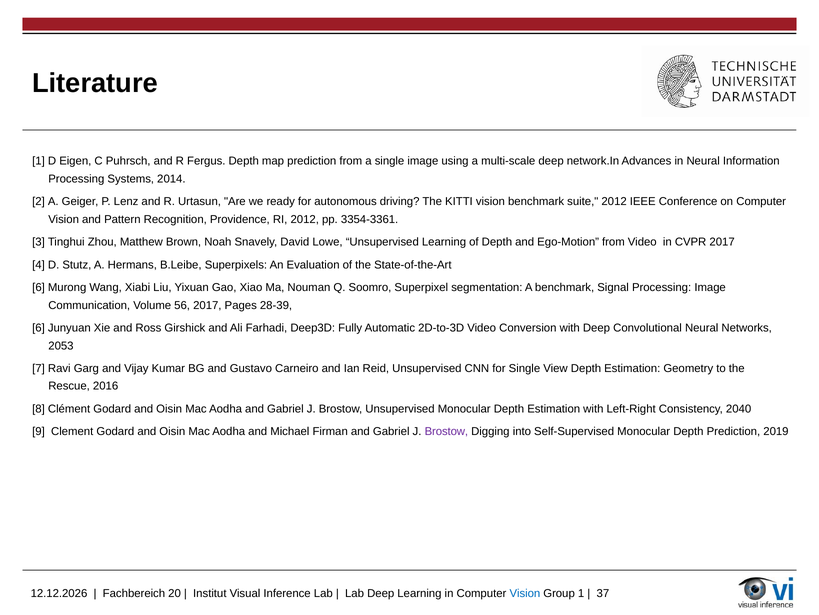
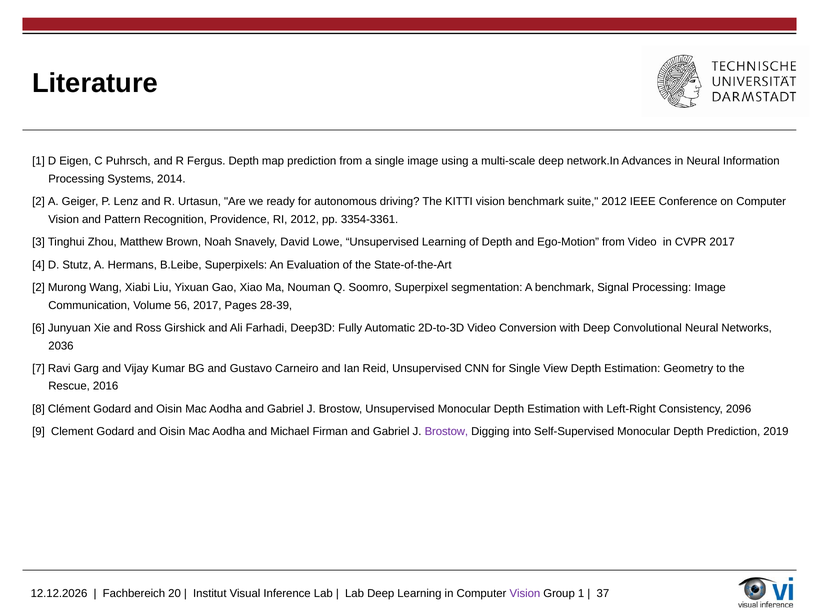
6 at (39, 287): 6 -> 2
2053: 2053 -> 2036
2040: 2040 -> 2096
Vision at (525, 593) colour: blue -> purple
